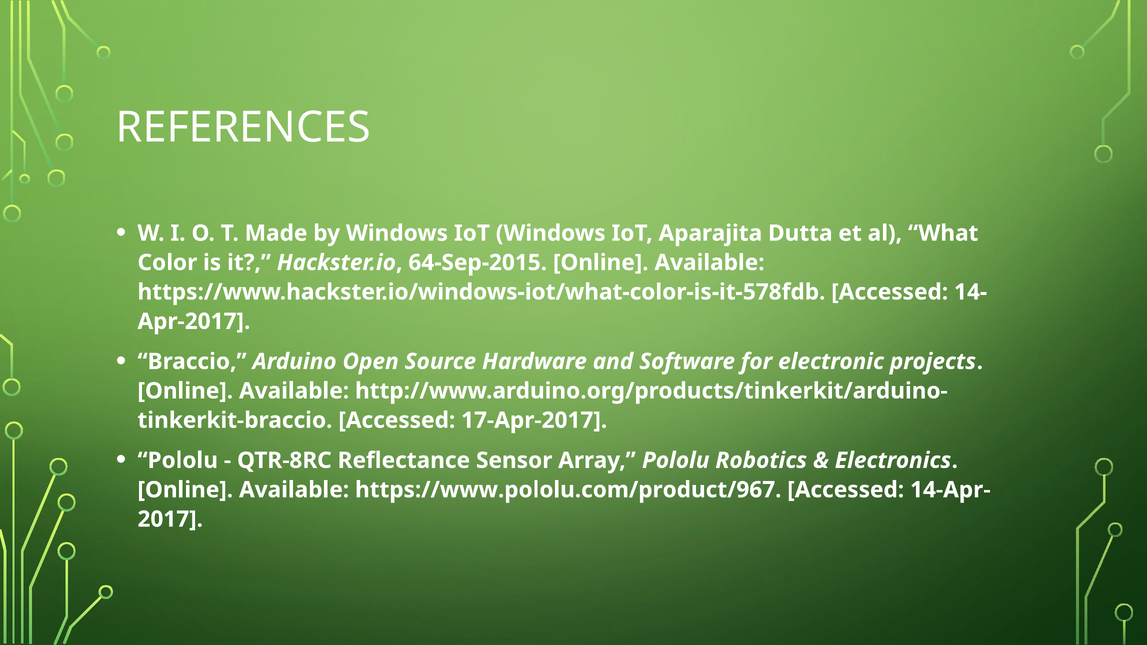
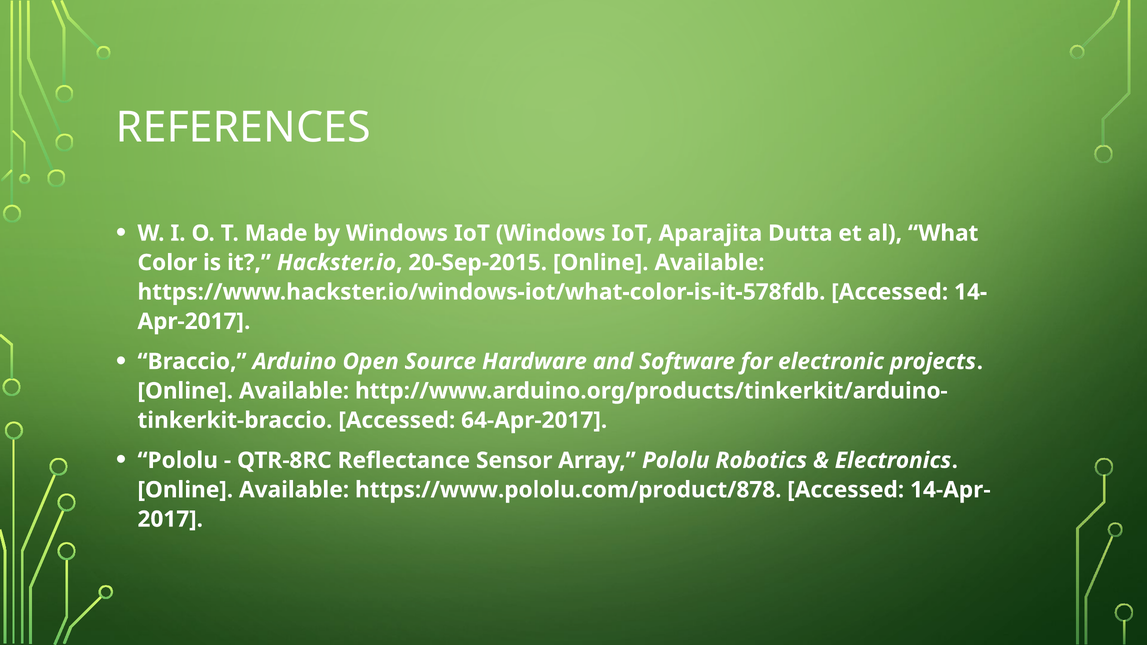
64-Sep-2015: 64-Sep-2015 -> 20-Sep-2015
17-Apr-2017: 17-Apr-2017 -> 64-Apr-2017
https://www.pololu.com/product/967: https://www.pololu.com/product/967 -> https://www.pololu.com/product/878
